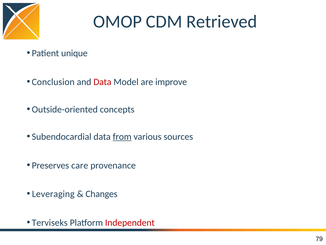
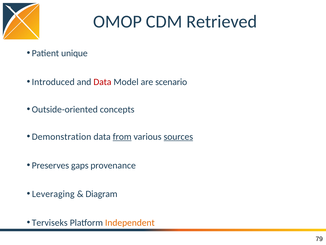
Conclusion: Conclusion -> Introduced
improve: improve -> scenario
Subendocardial: Subendocardial -> Demonstration
sources underline: none -> present
care: care -> gaps
Changes: Changes -> Diagram
Independent colour: red -> orange
